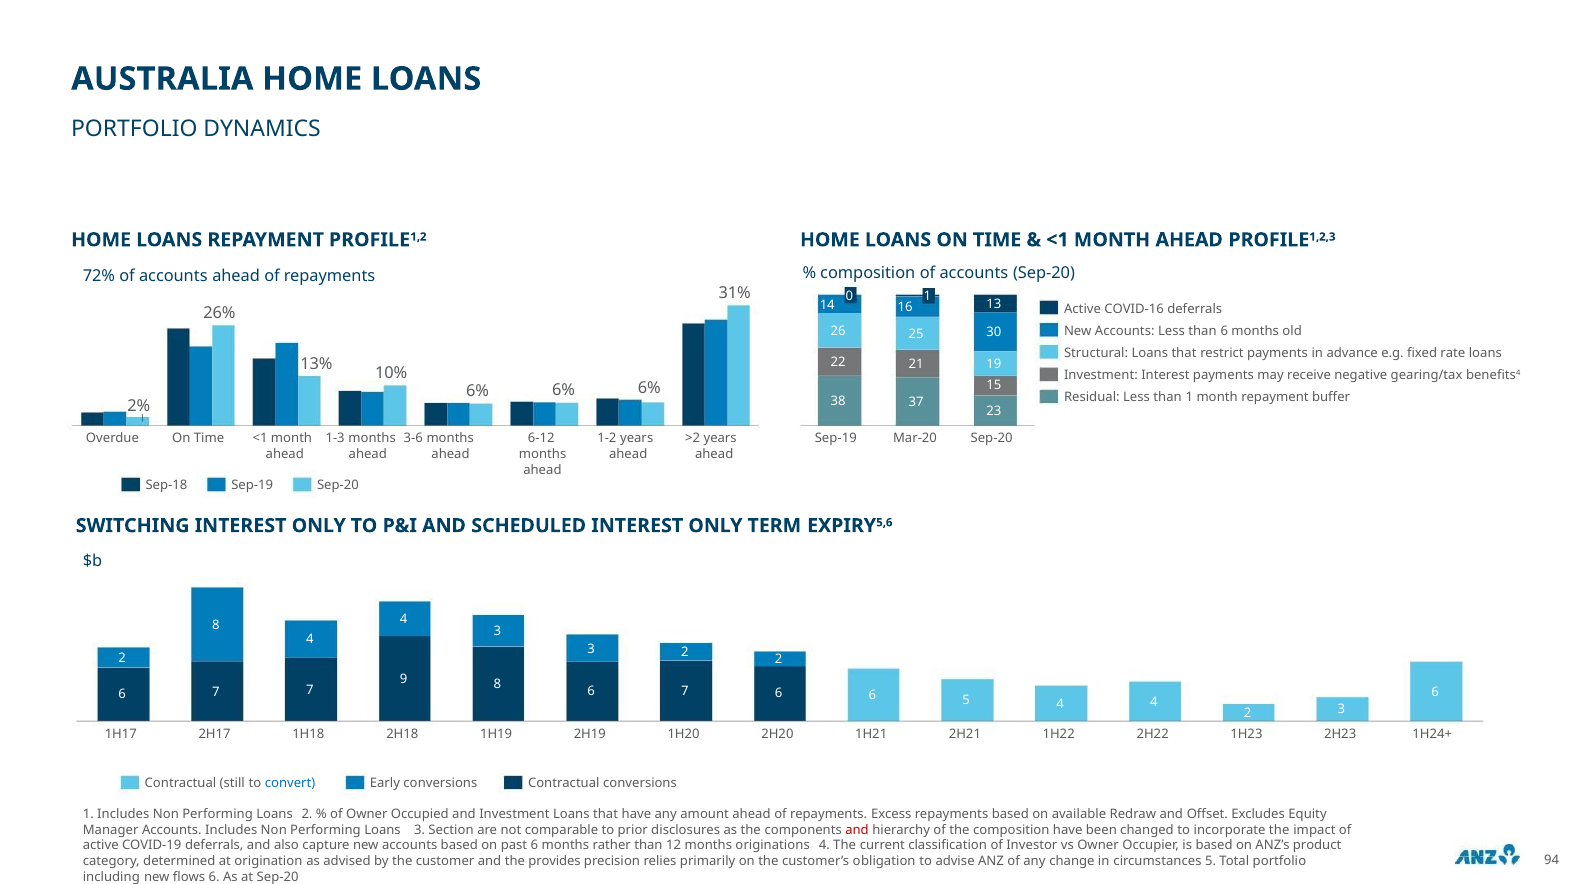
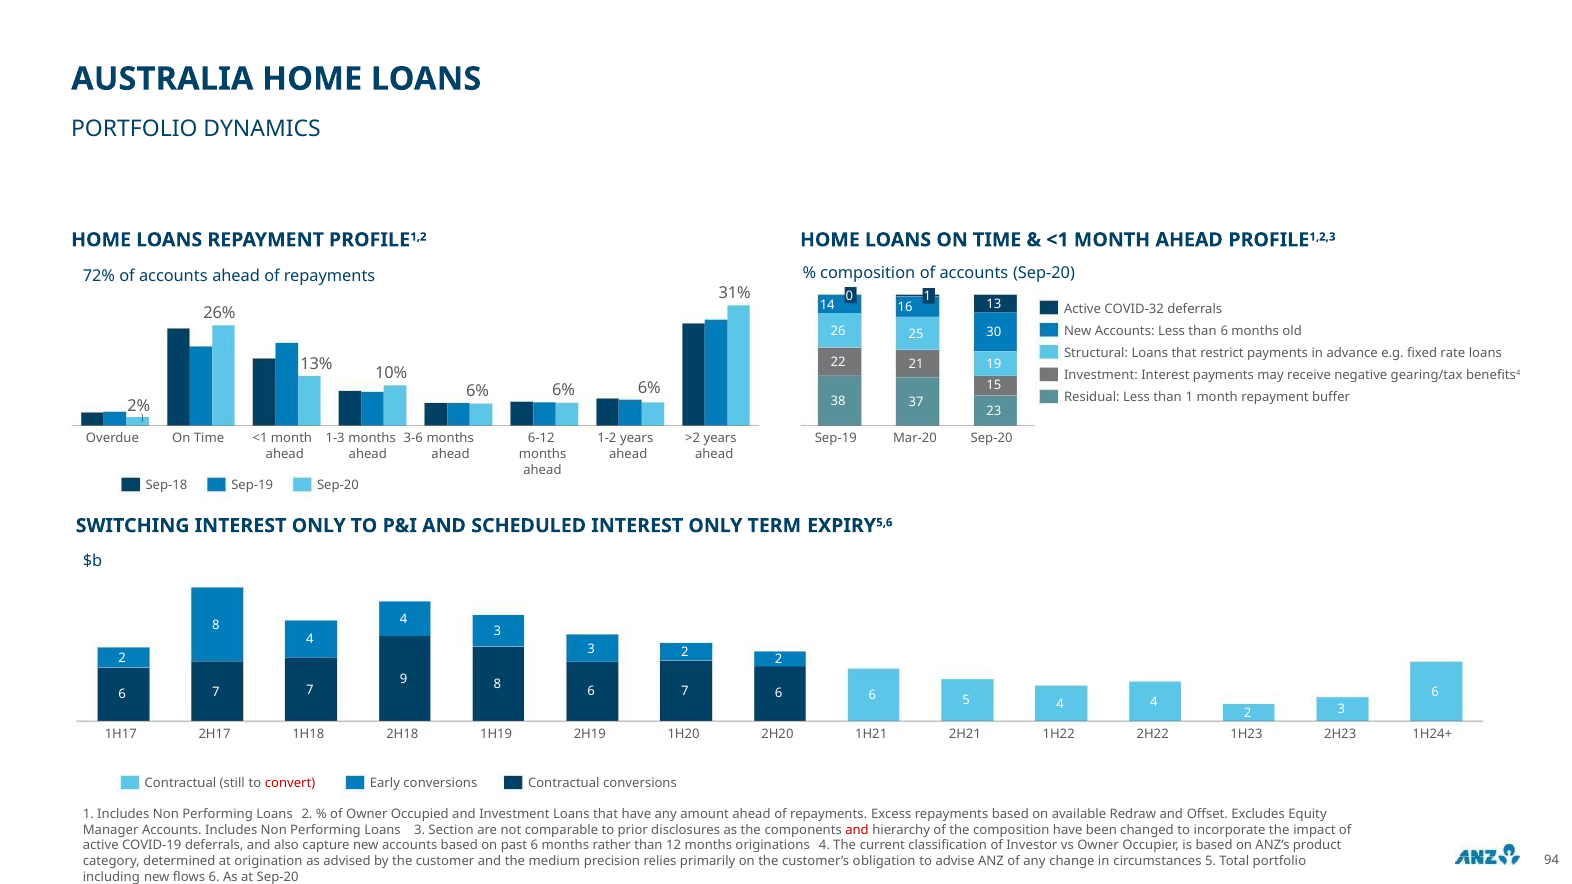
COVID-16: COVID-16 -> COVID-32
convert colour: blue -> red
provides: provides -> medium
